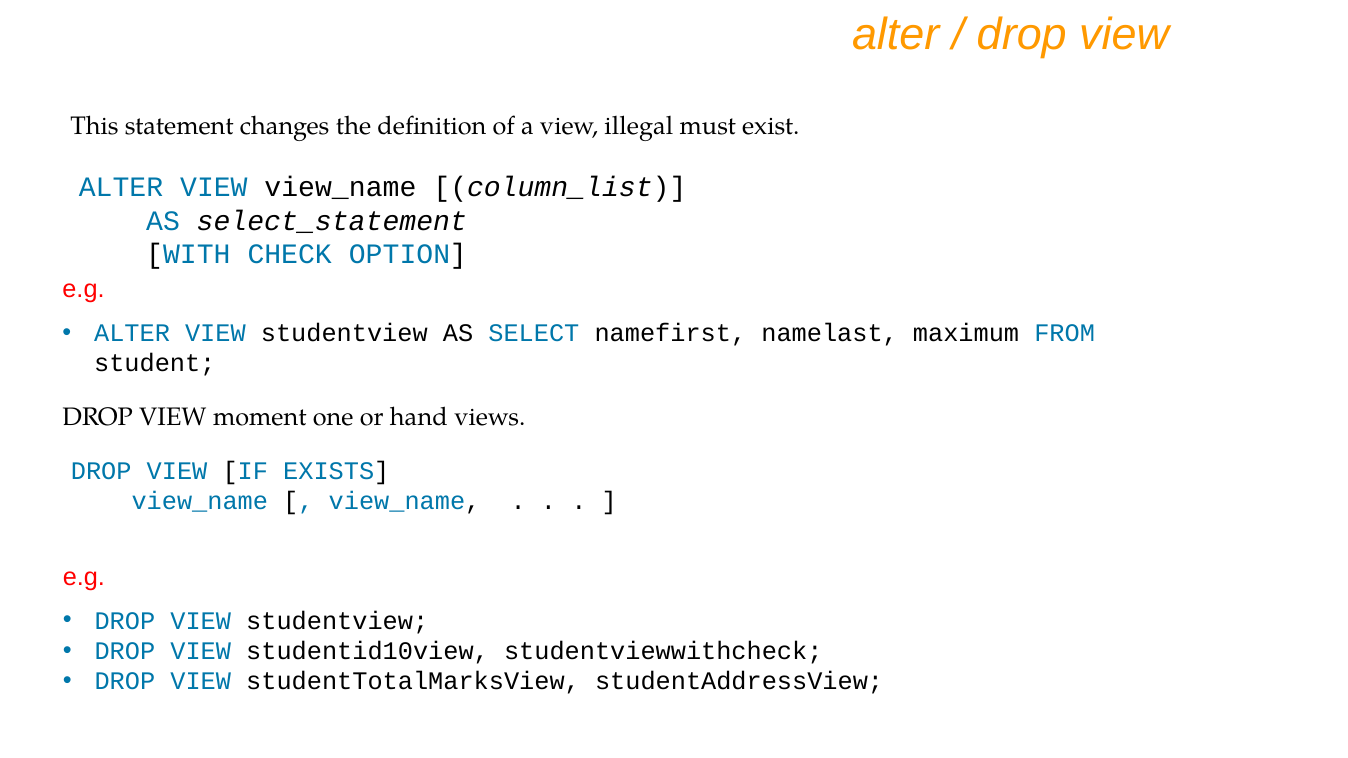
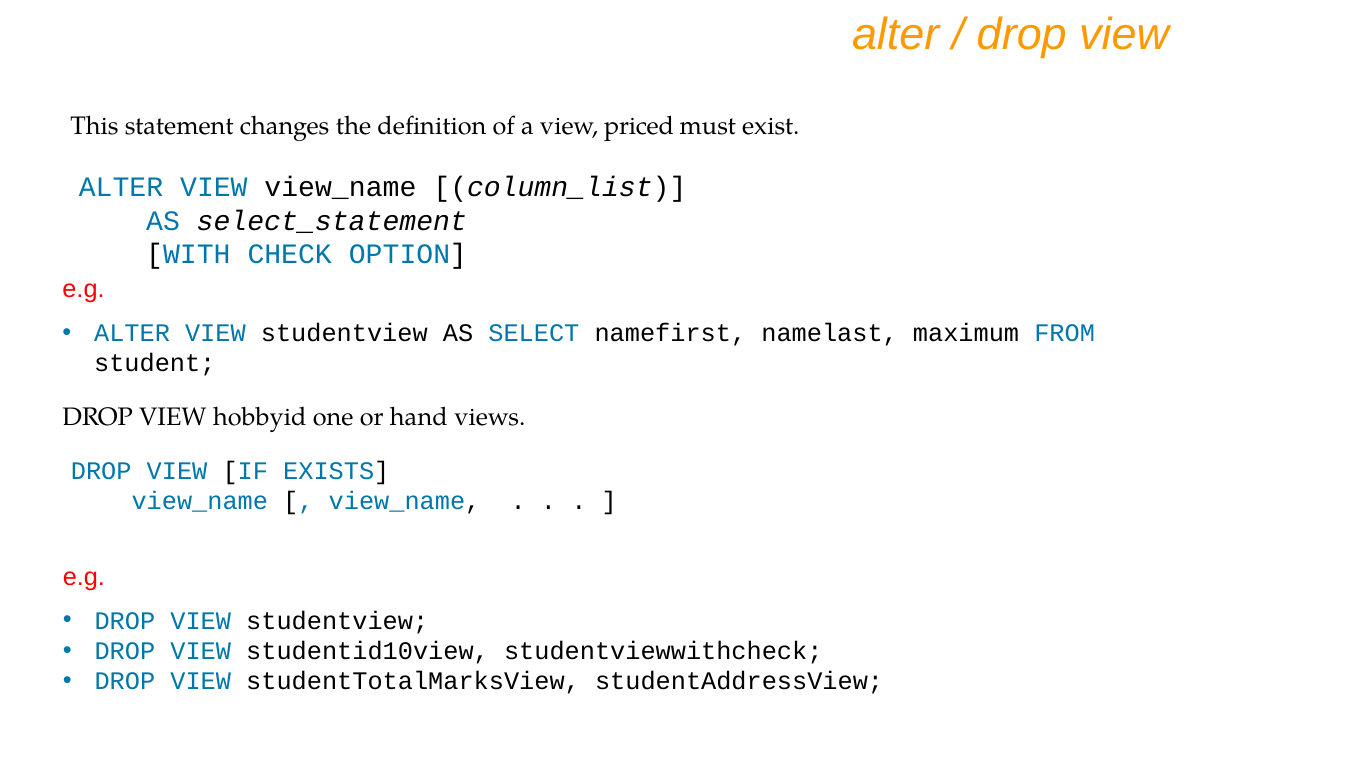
illegal: illegal -> priced
moment: moment -> hobbyid
